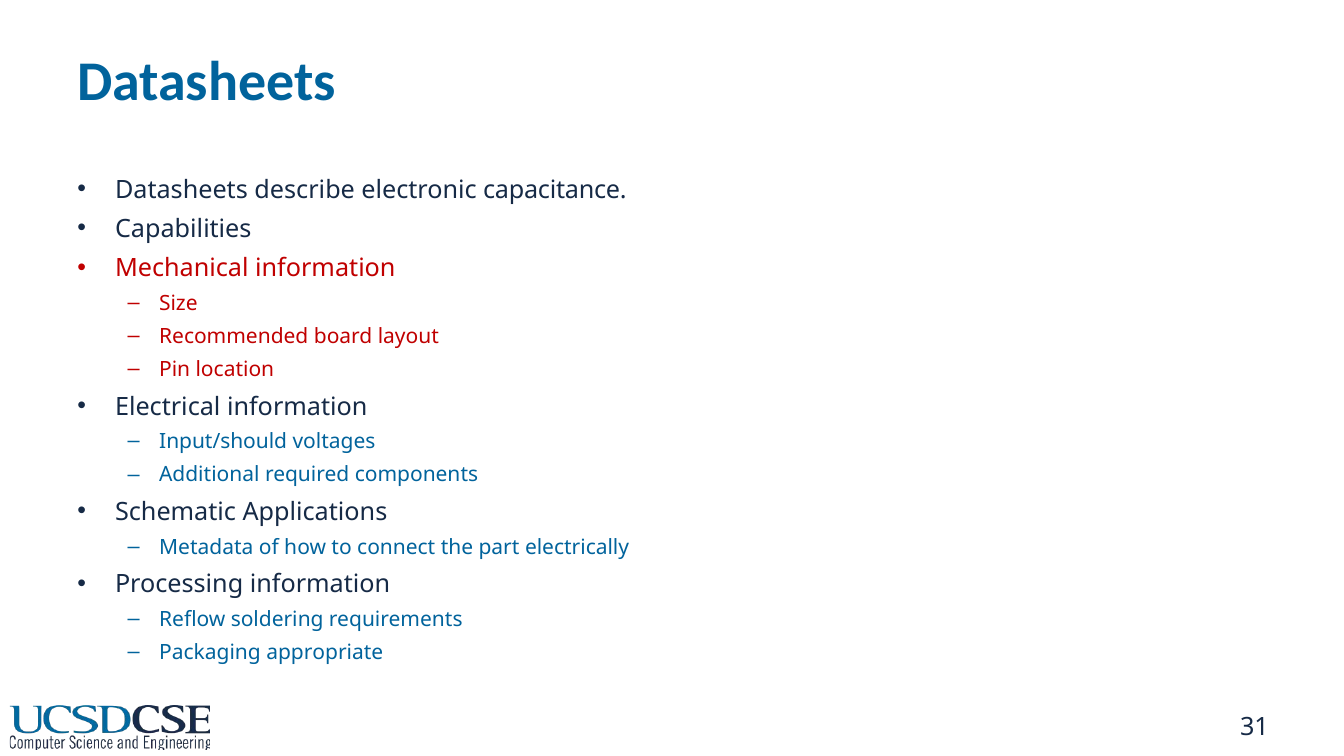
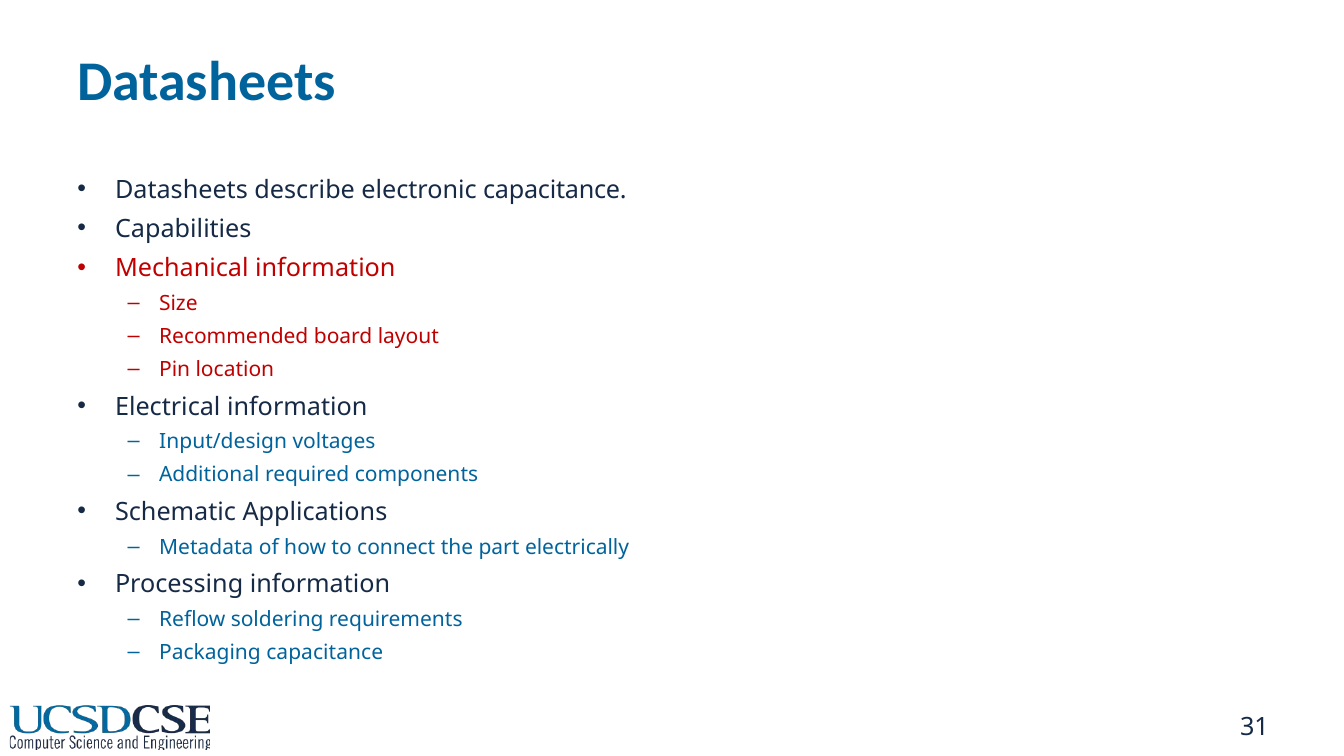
Input/should: Input/should -> Input/design
Packaging appropriate: appropriate -> capacitance
